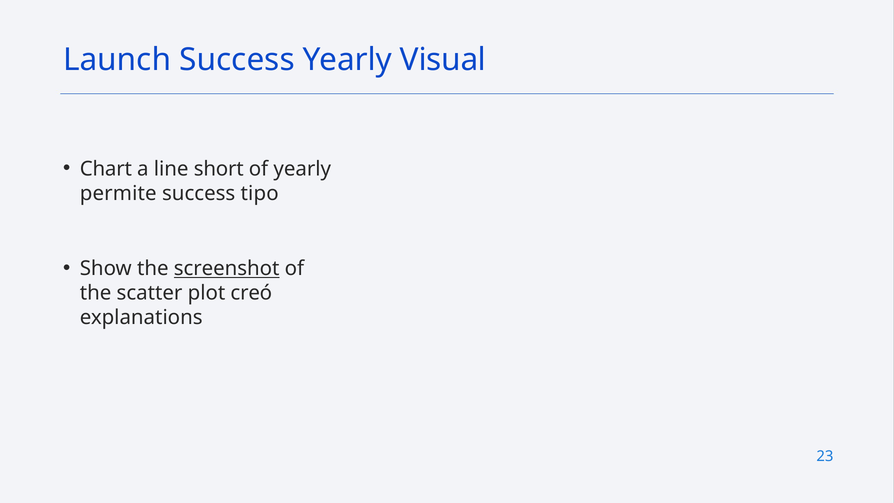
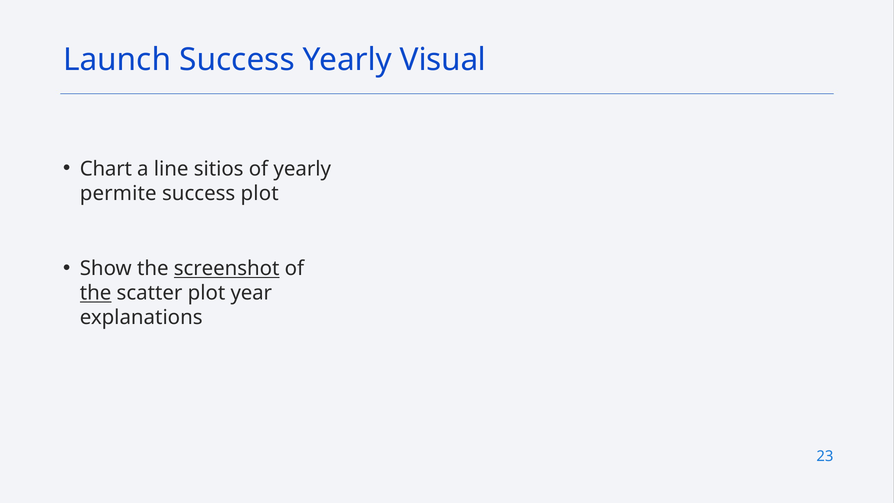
short: short -> sitios
success tipo: tipo -> plot
the at (96, 293) underline: none -> present
creó: creó -> year
